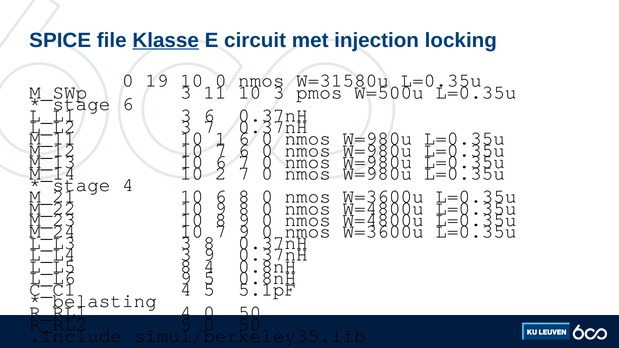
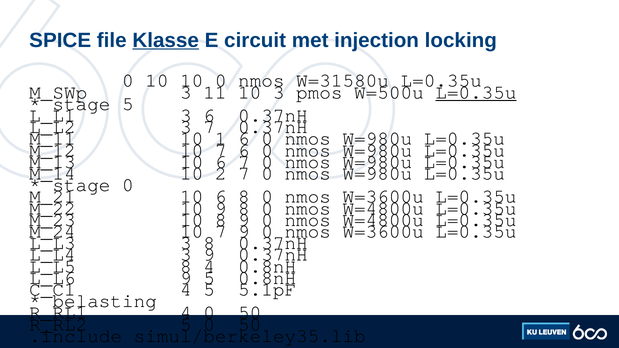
0 19: 19 -> 10
L=0.35u at (476, 92) underline: none -> present
stage 6: 6 -> 5
stage 4: 4 -> 0
